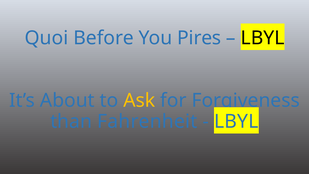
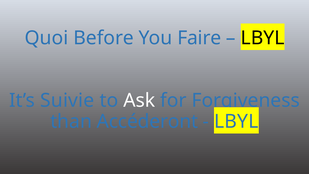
Pires: Pires -> Faire
About: About -> Suivie
Ask colour: yellow -> white
Fahrenheit: Fahrenheit -> Accéderont
